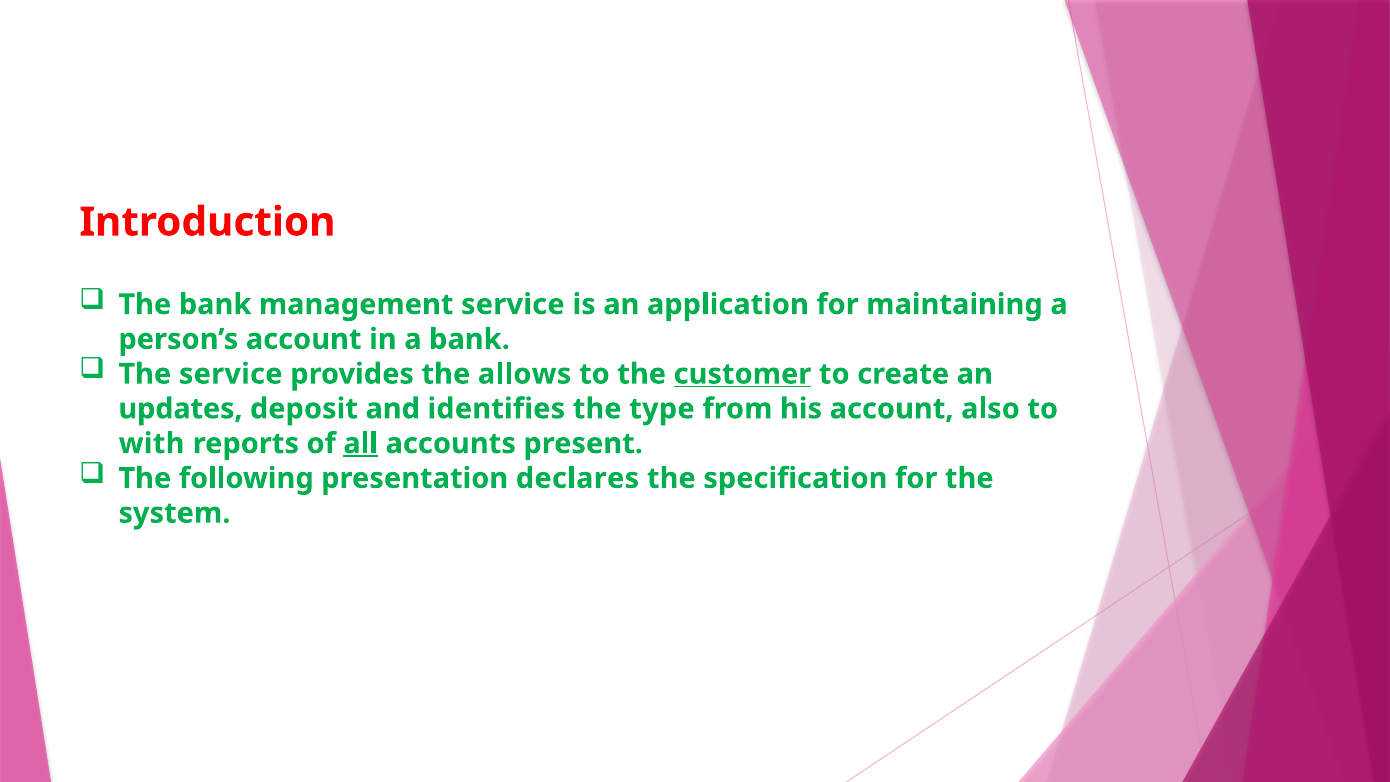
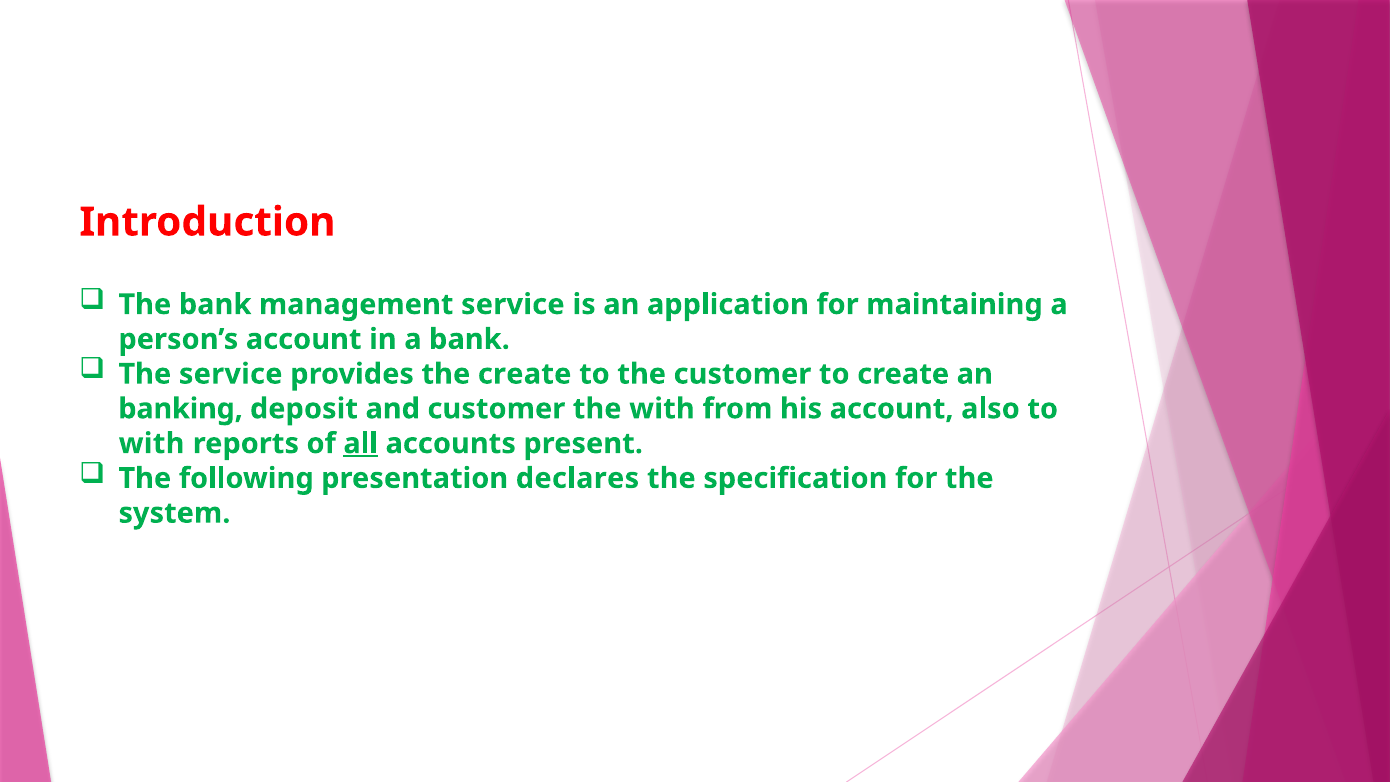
the allows: allows -> create
customer at (742, 374) underline: present -> none
updates: updates -> banking
and identifies: identifies -> customer
the type: type -> with
